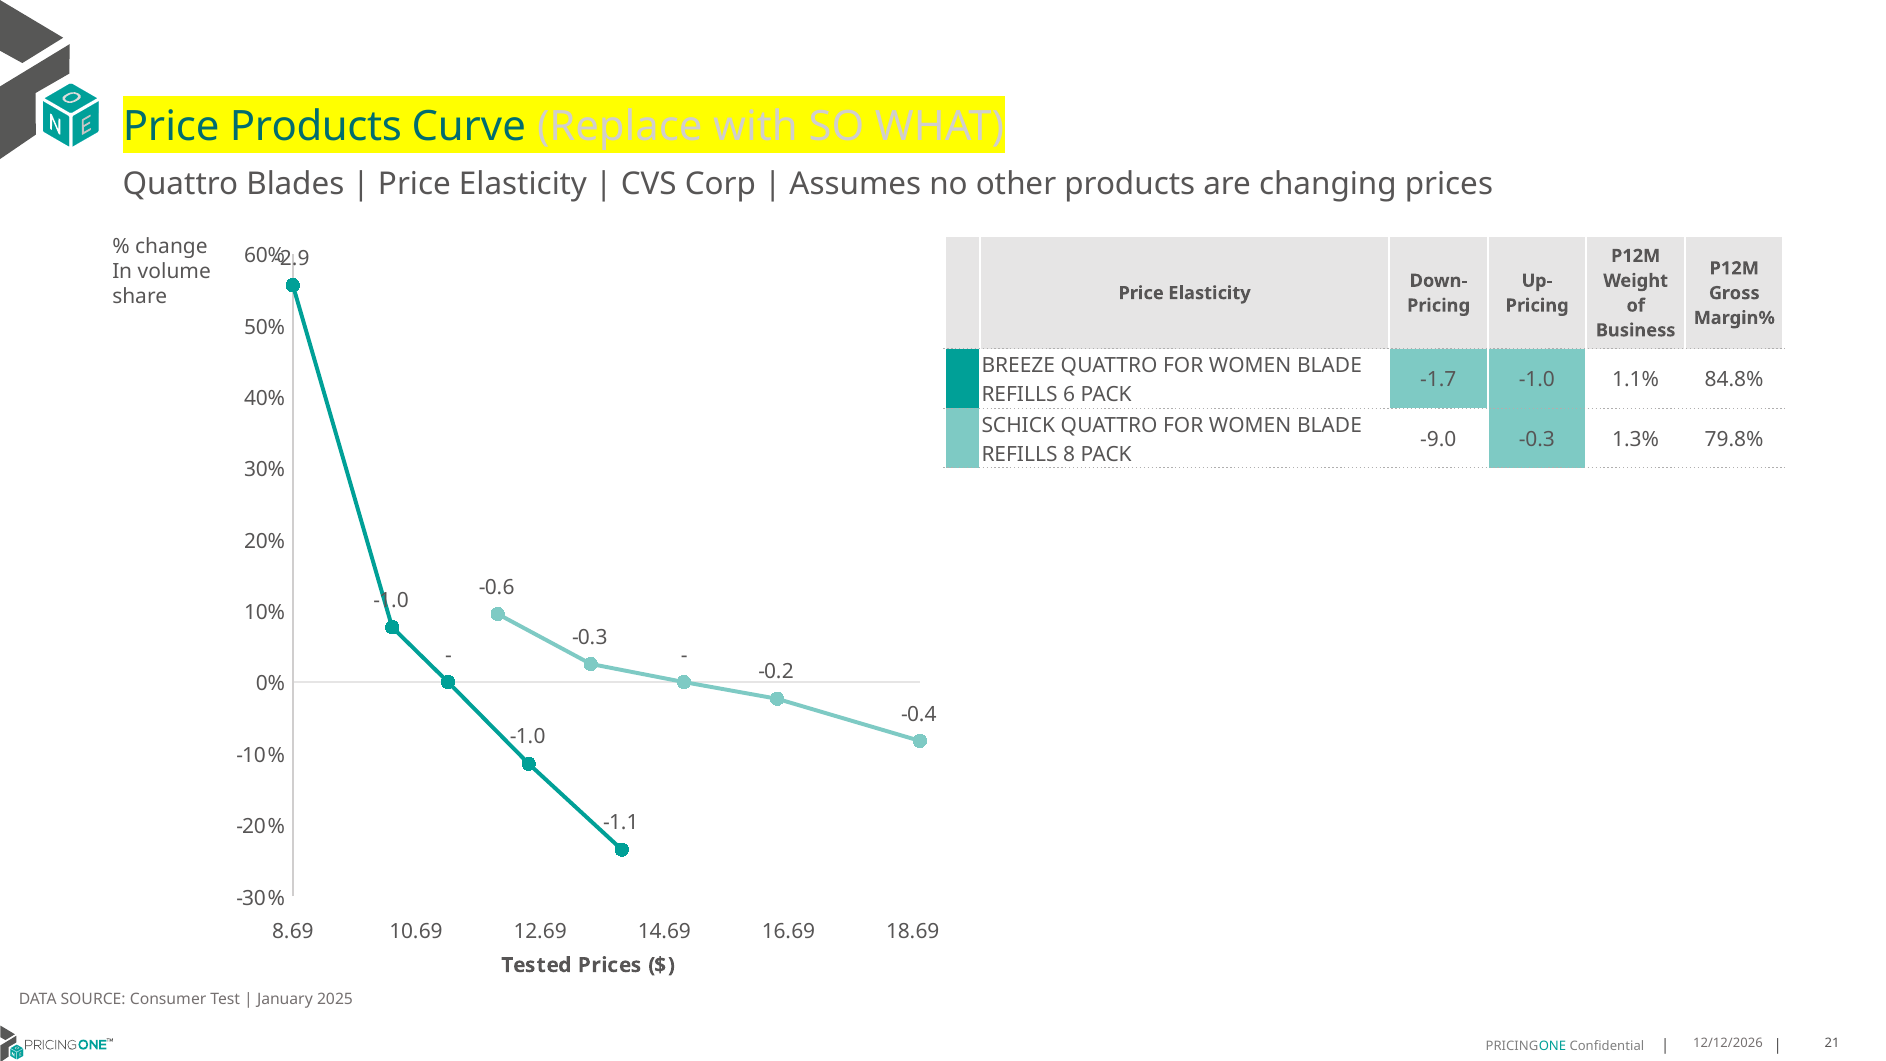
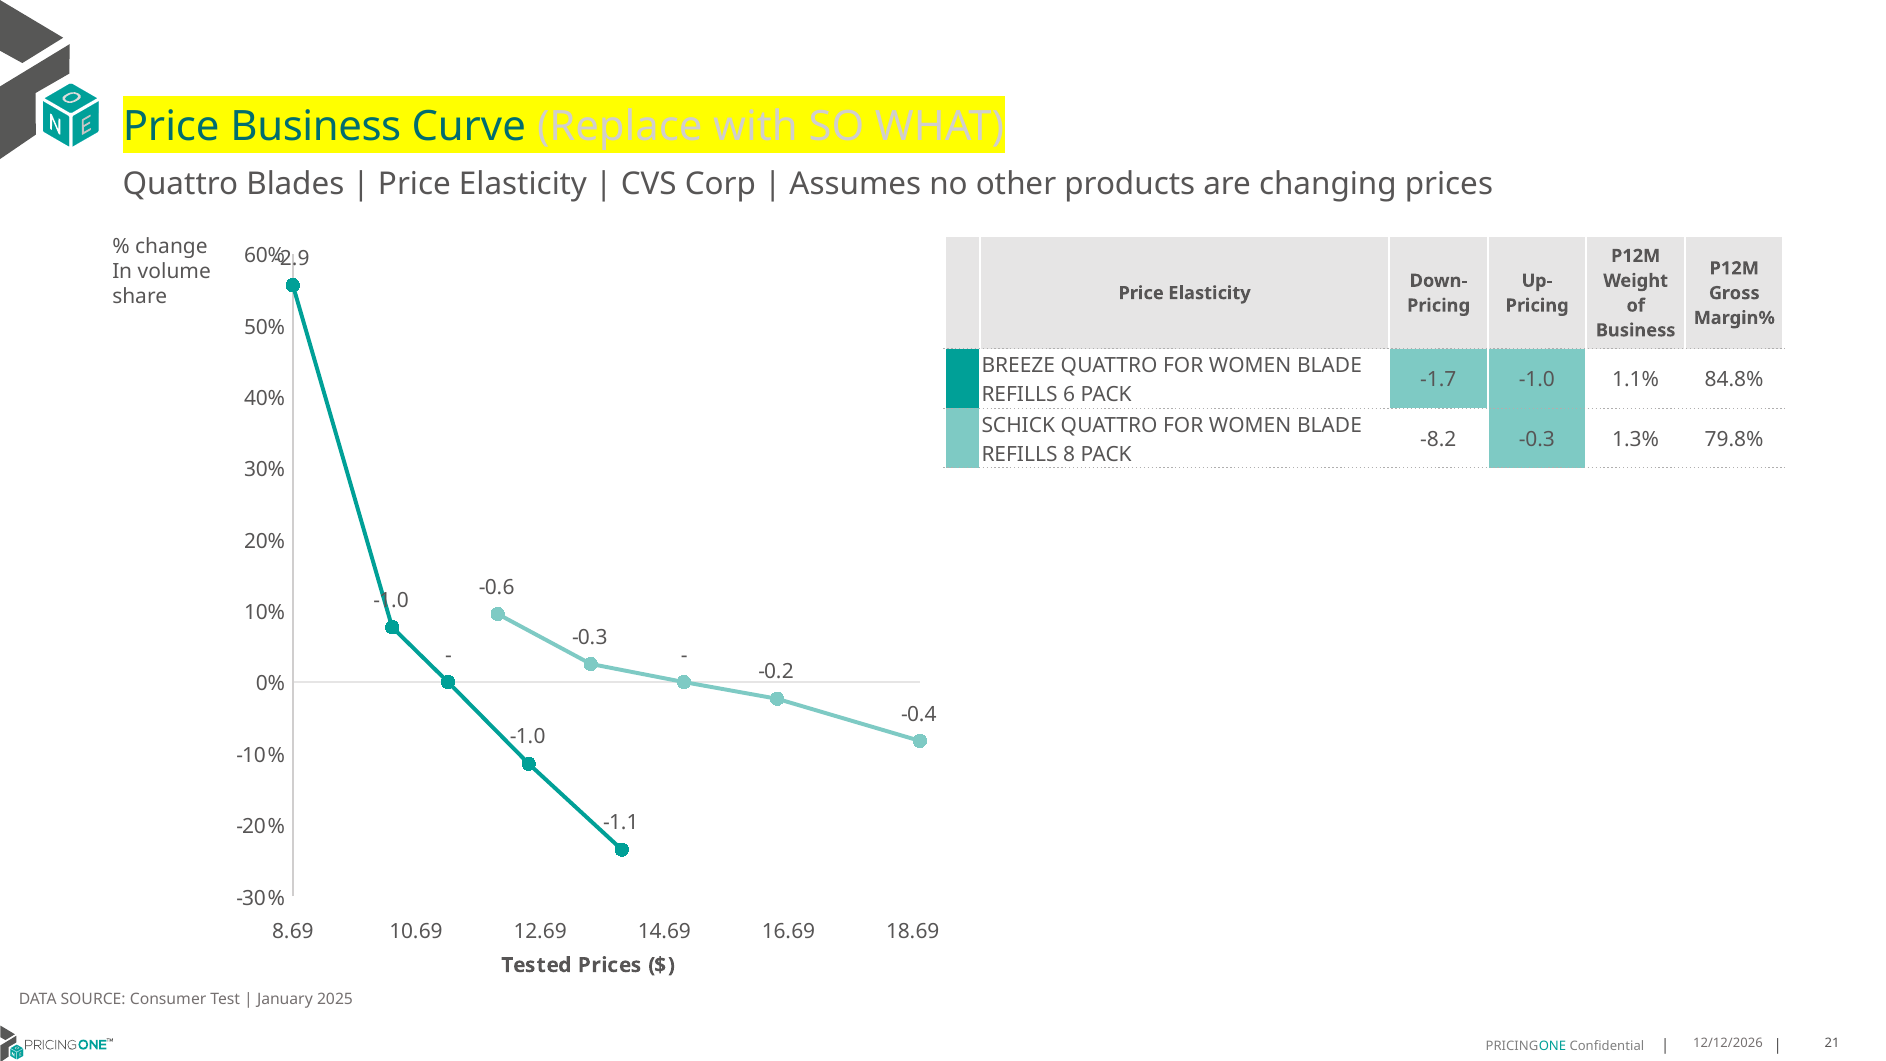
Price Products: Products -> Business
-9.0: -9.0 -> -8.2
